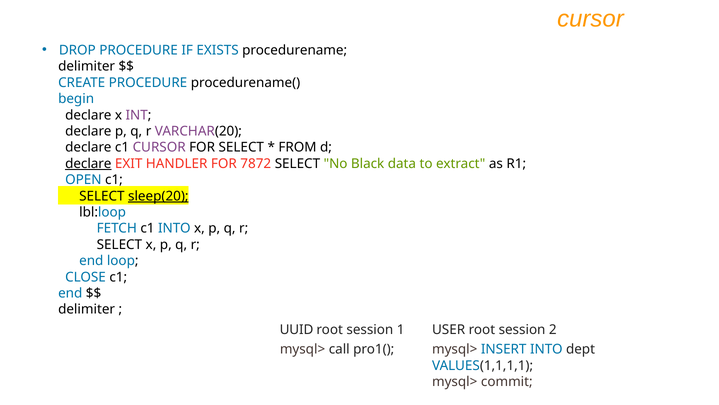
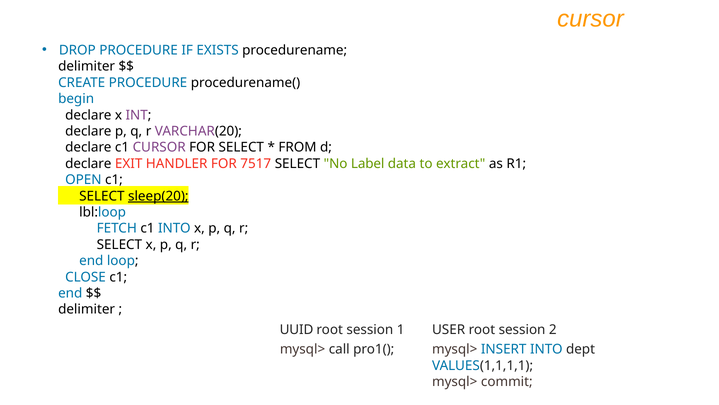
declare at (88, 163) underline: present -> none
7872: 7872 -> 7517
Black: Black -> Label
